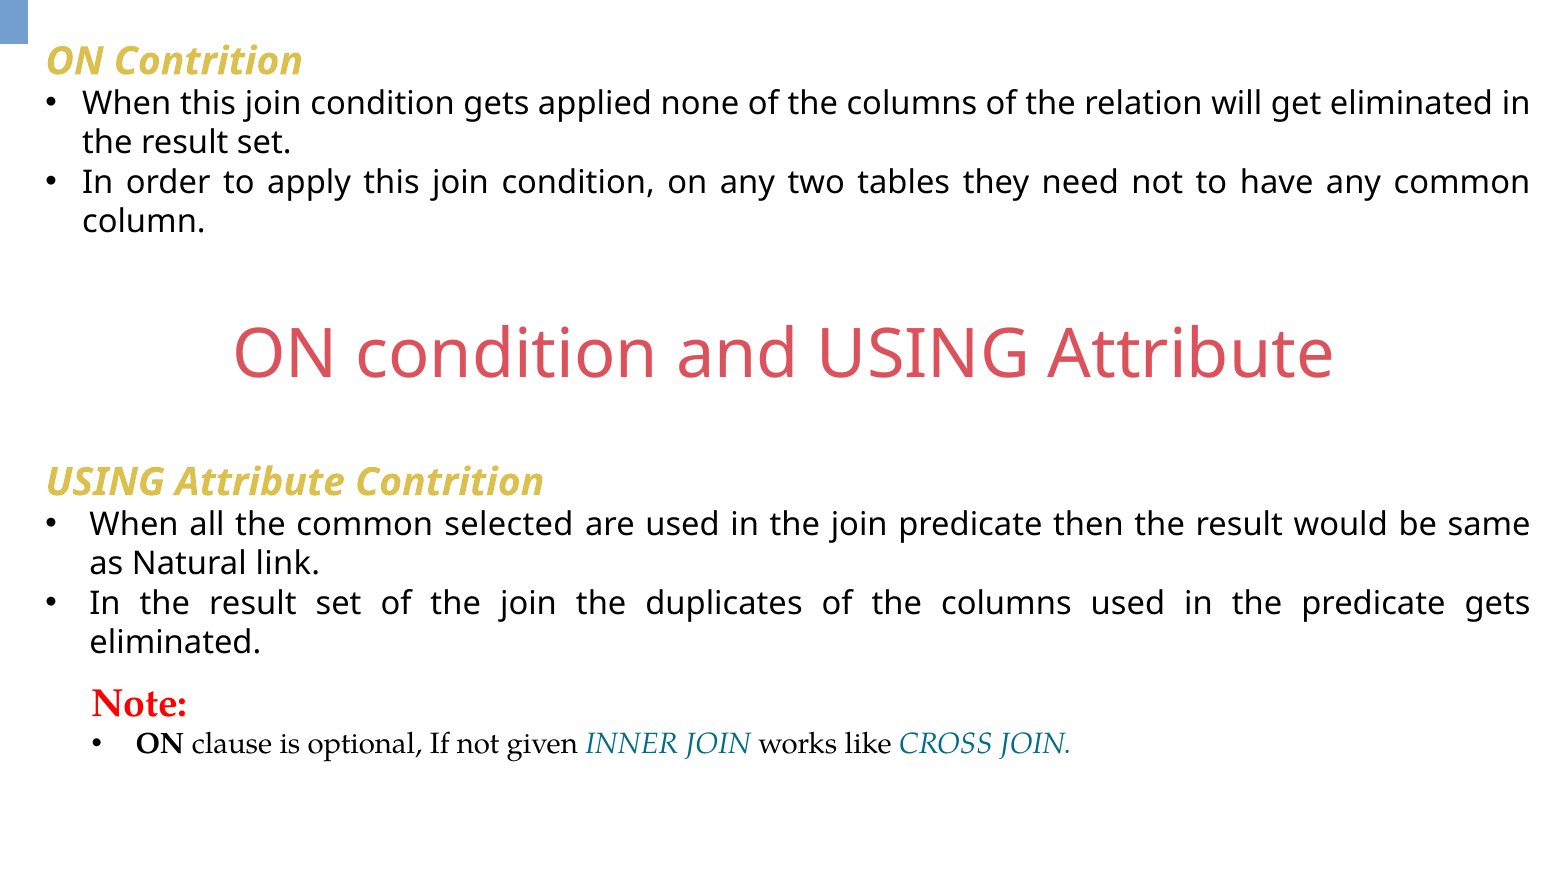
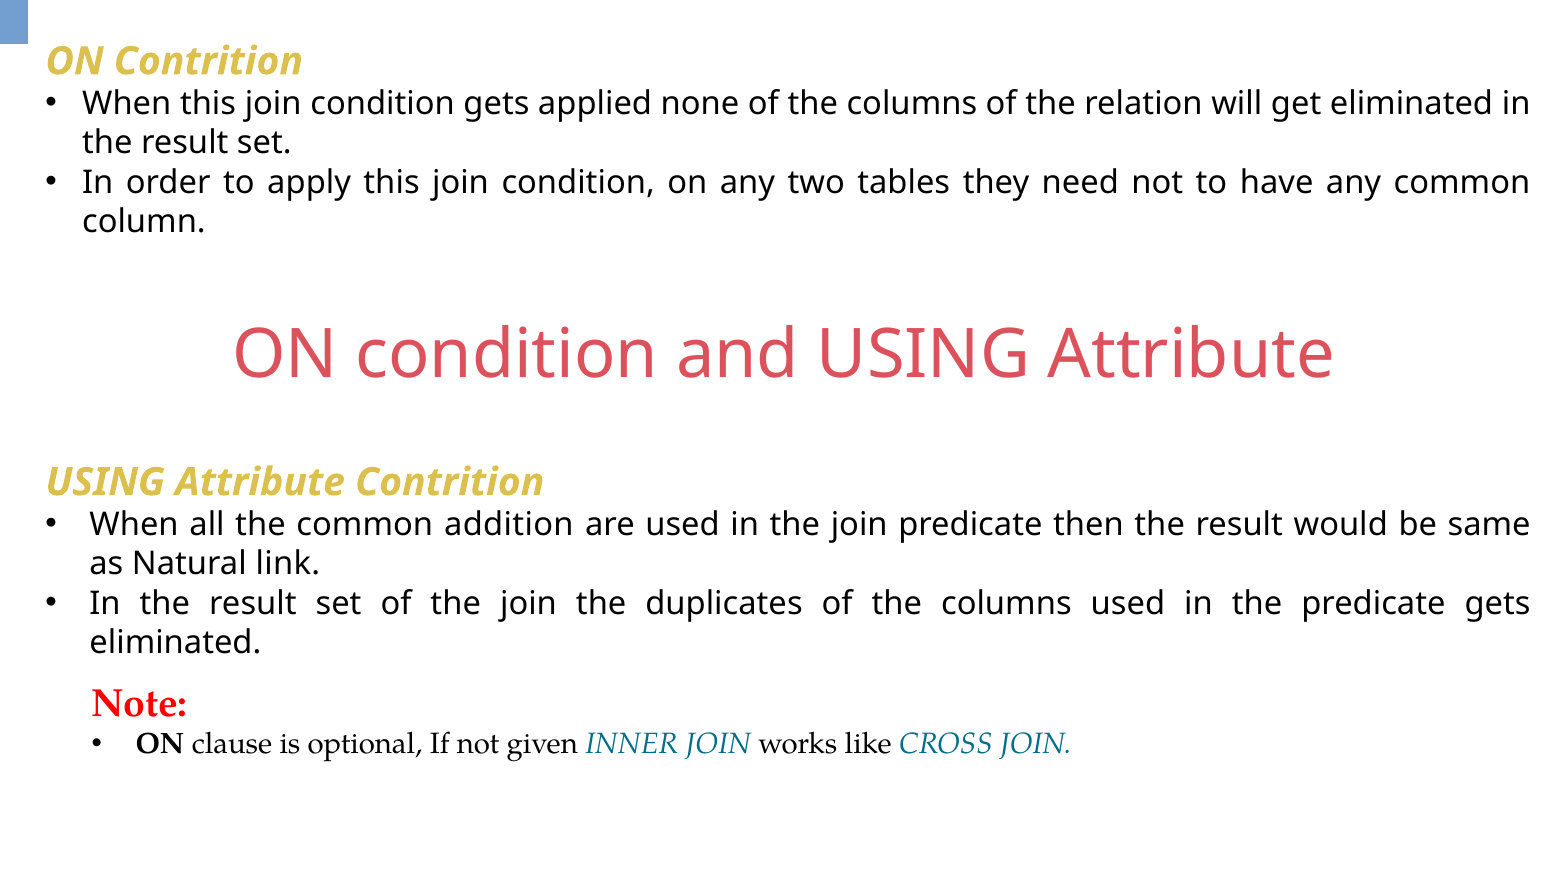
selected: selected -> addition
